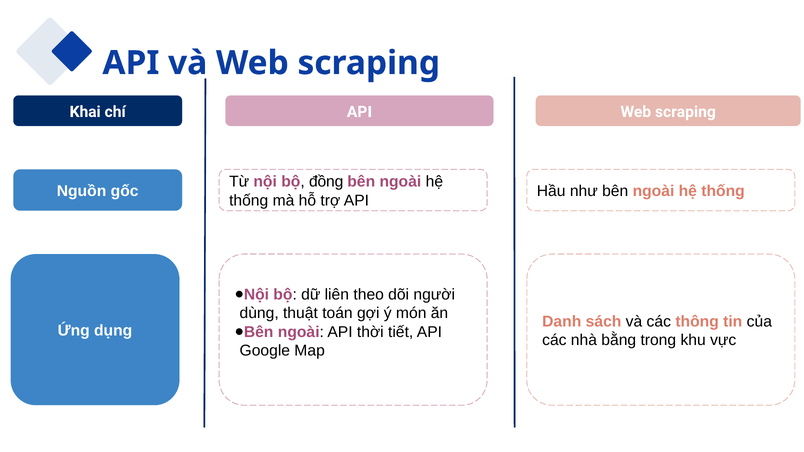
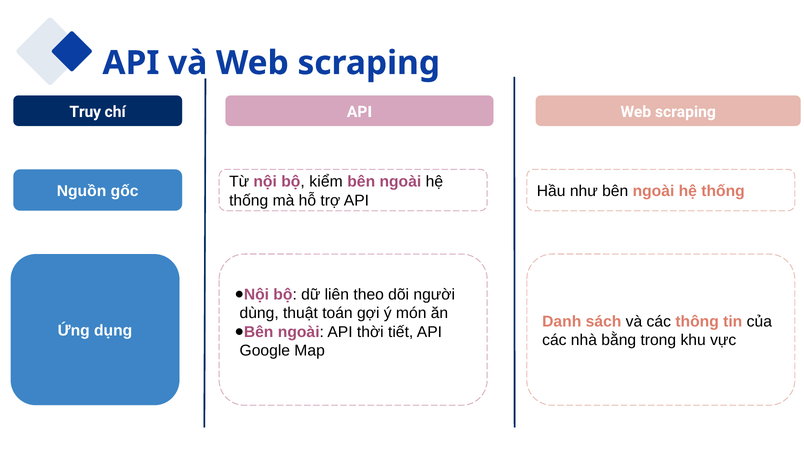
Khai: Khai -> Truy
đồng: đồng -> kiểm
